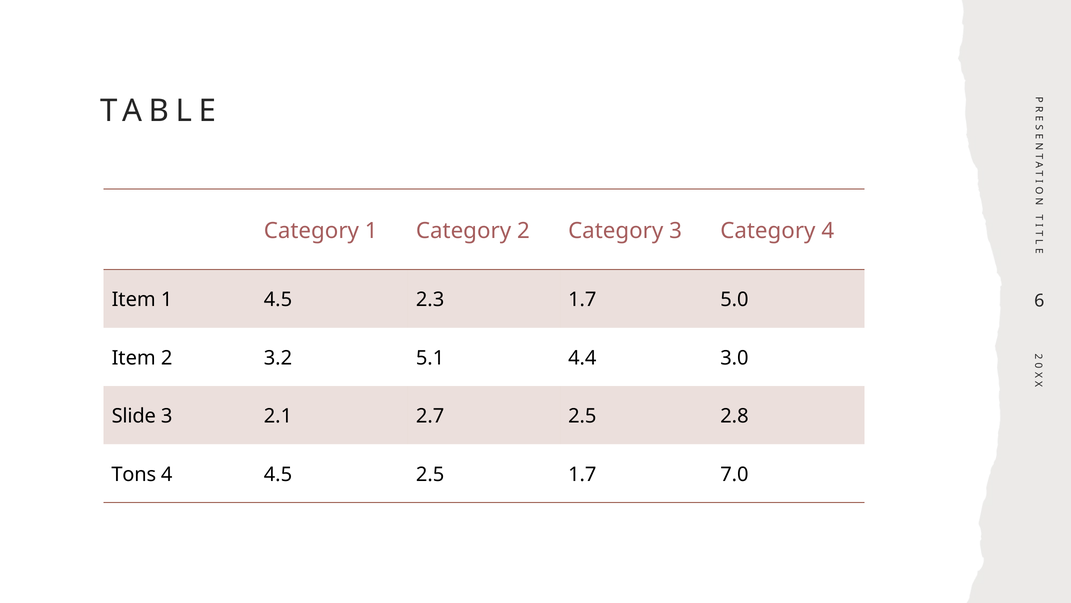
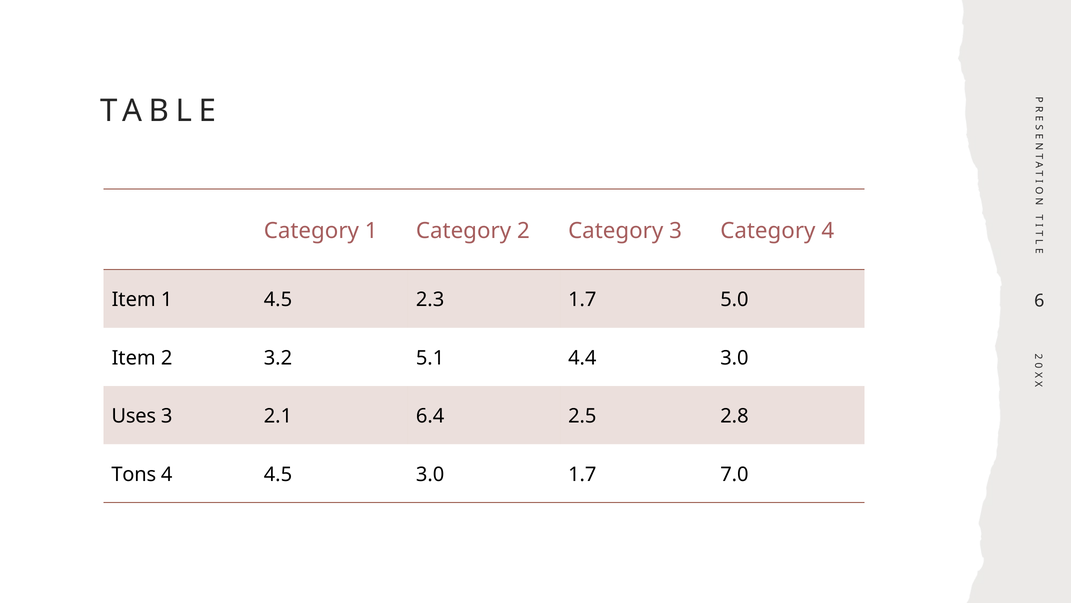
Slide: Slide -> Uses
2.7: 2.7 -> 6.4
4.5 2.5: 2.5 -> 3.0
